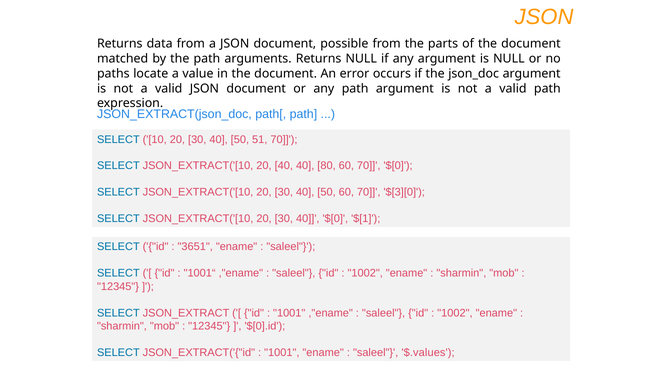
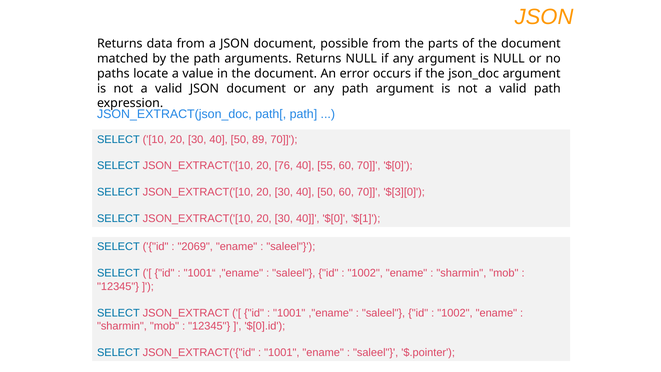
51: 51 -> 89
20 40: 40 -> 76
80: 80 -> 55
3651: 3651 -> 2069
$.values: $.values -> $.pointer
